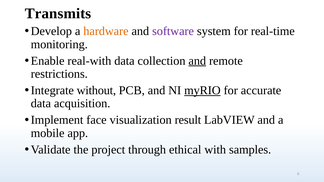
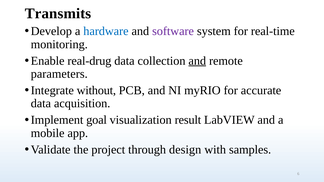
hardware colour: orange -> blue
real-with: real-with -> real-drug
restrictions: restrictions -> parameters
myRIO underline: present -> none
face: face -> goal
ethical: ethical -> design
